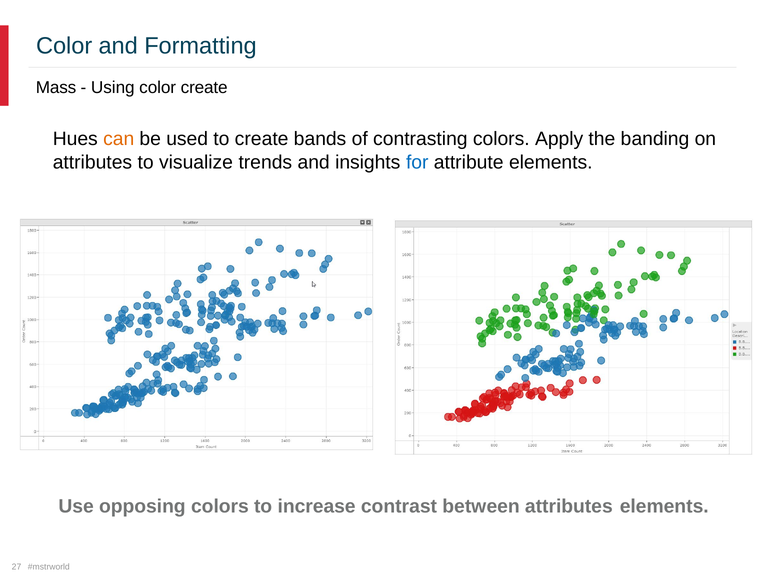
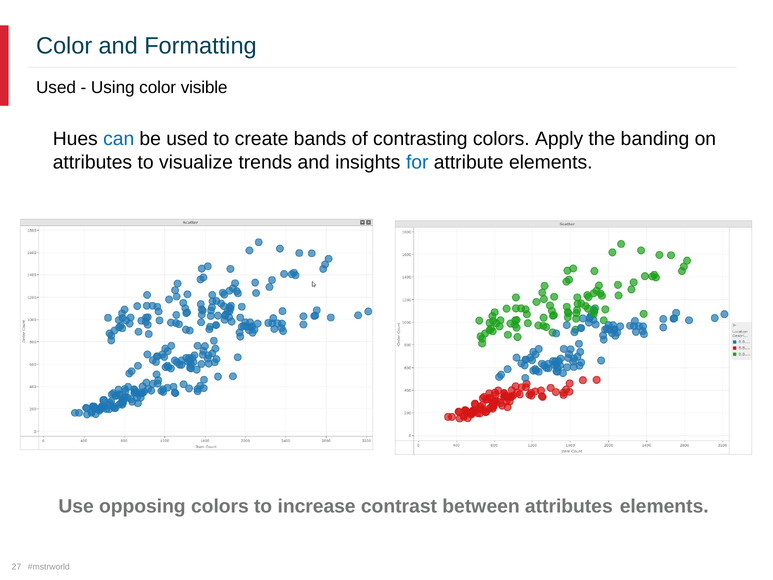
Mass at (56, 87): Mass -> Used
color create: create -> visible
can colour: orange -> blue
